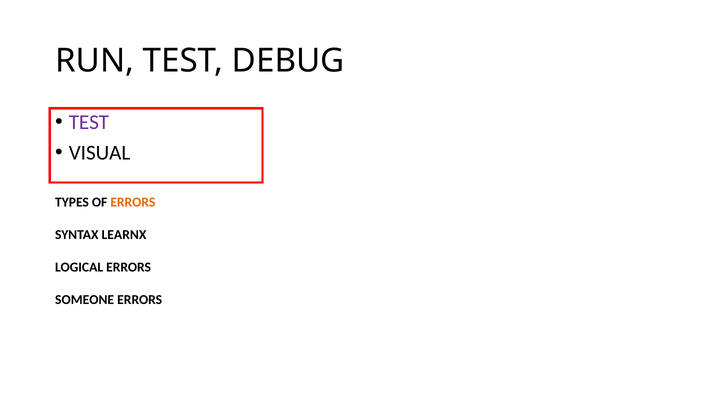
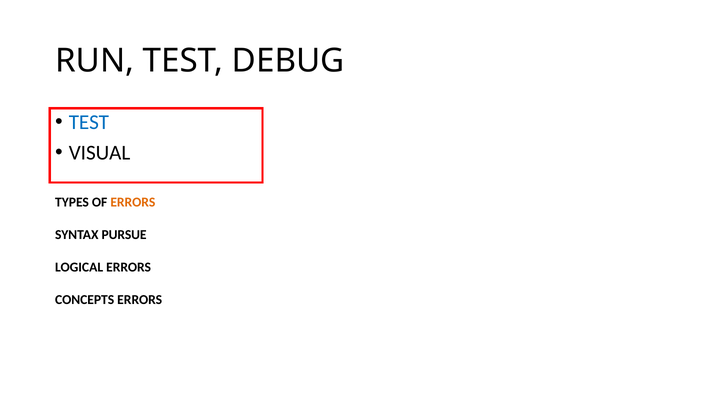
TEST at (89, 122) colour: purple -> blue
LEARNX: LEARNX -> PURSUE
SOMEONE: SOMEONE -> CONCEPTS
